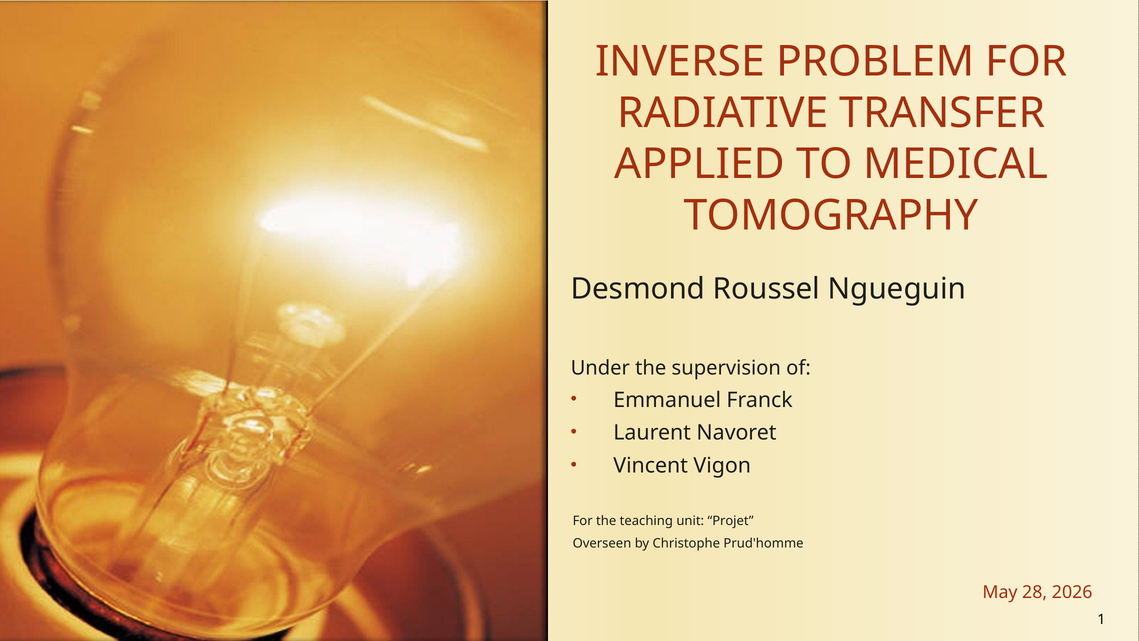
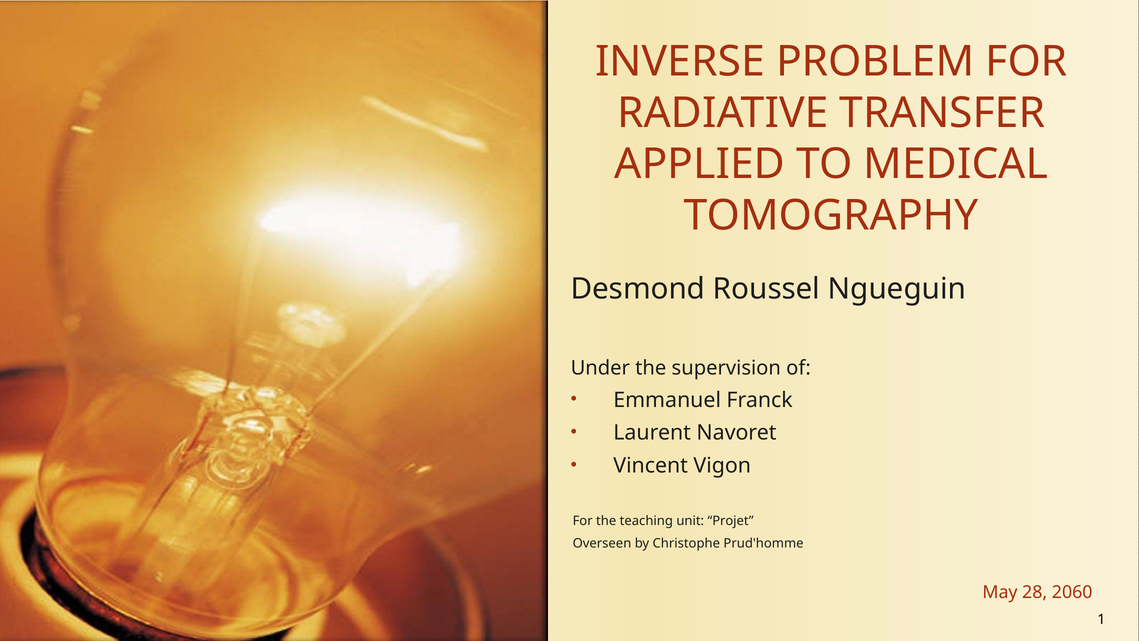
2026: 2026 -> 2060
